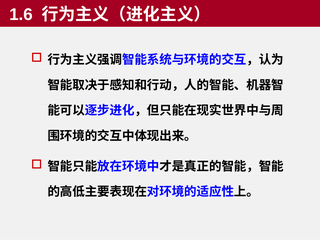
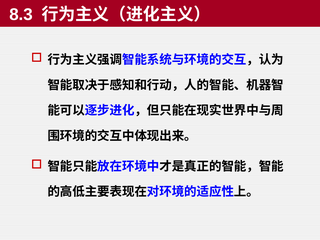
1.6: 1.6 -> 8.3
